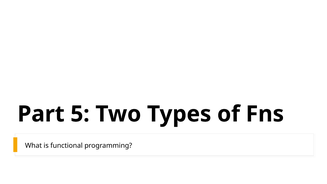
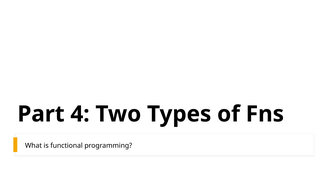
5: 5 -> 4
